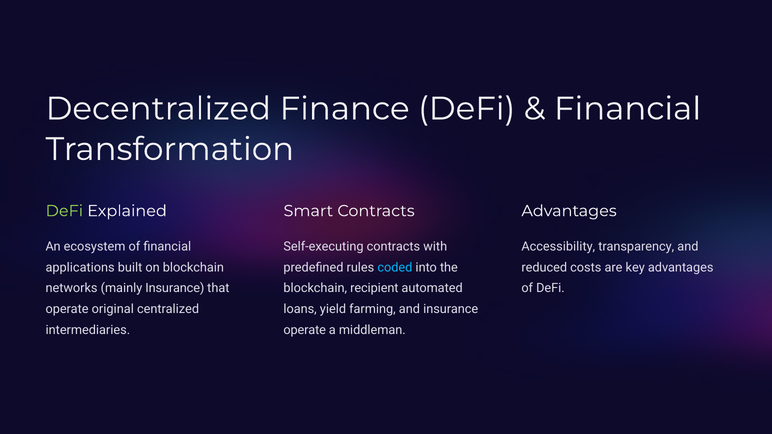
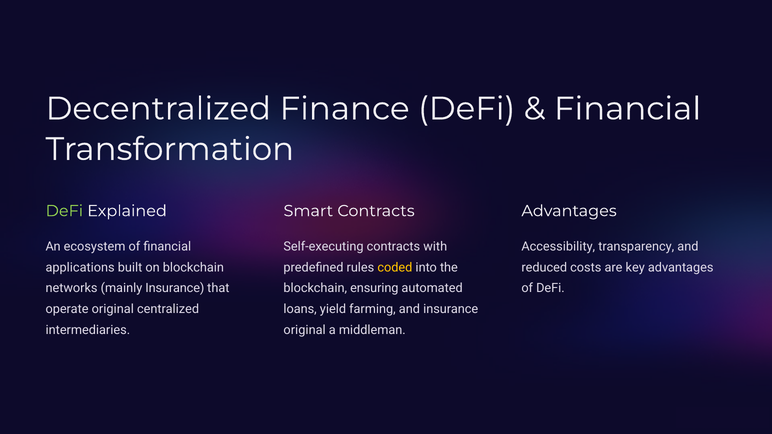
coded colour: light blue -> yellow
recipient: recipient -> ensuring
operate at (305, 330): operate -> original
